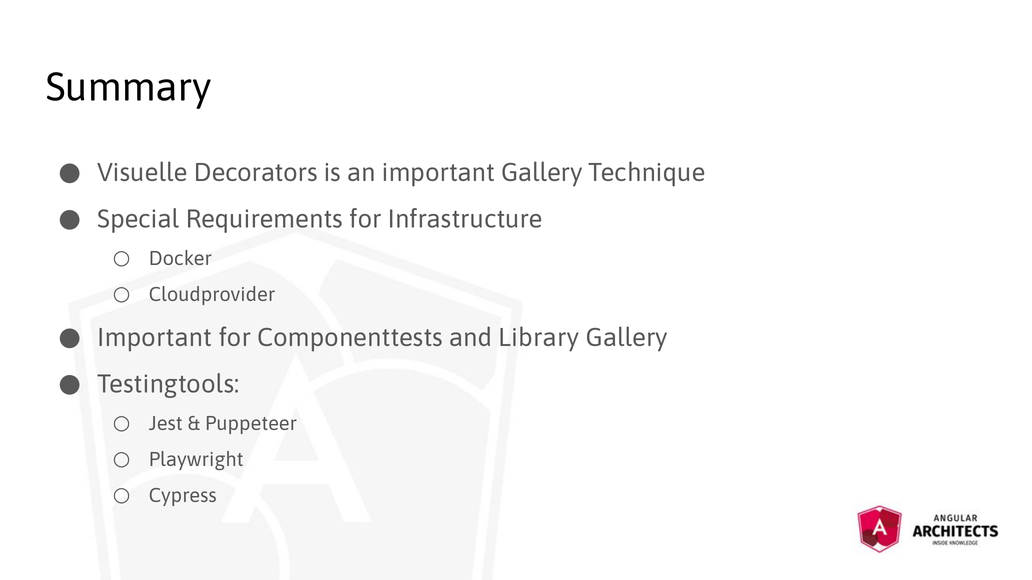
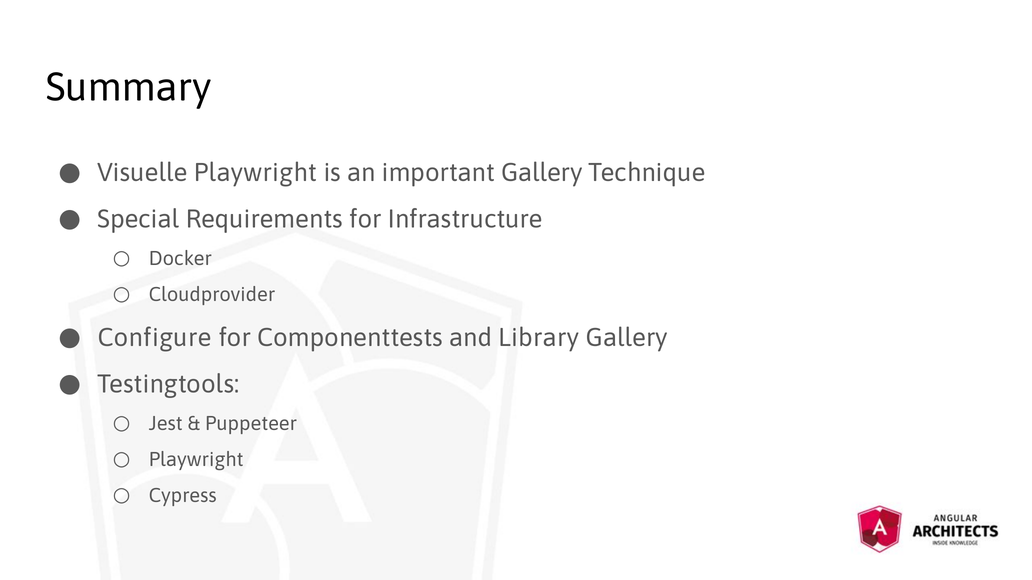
Visuelle Decorators: Decorators -> Playwright
Important at (155, 338): Important -> Configure
